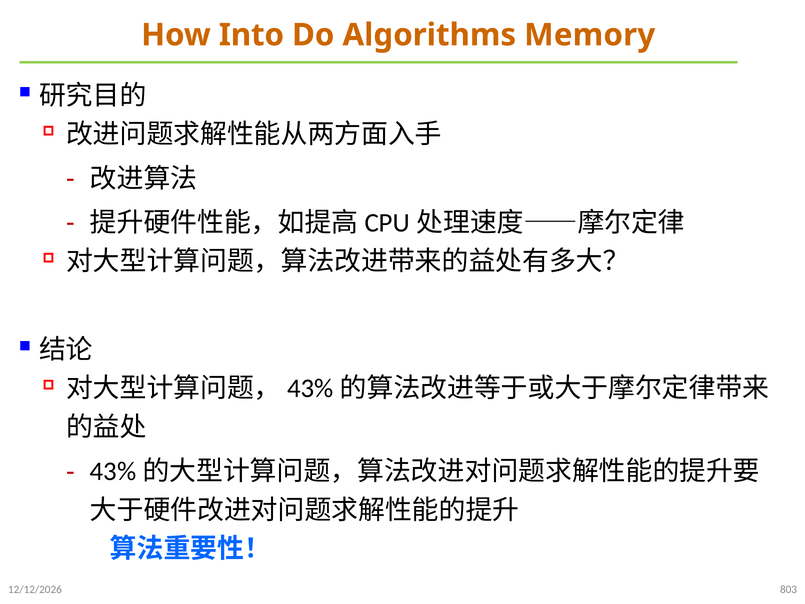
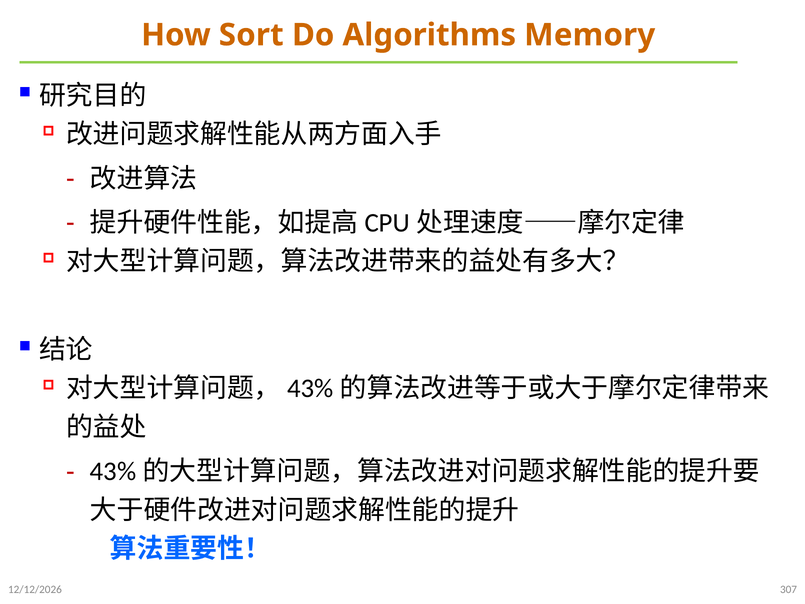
Into: Into -> Sort
803: 803 -> 307
